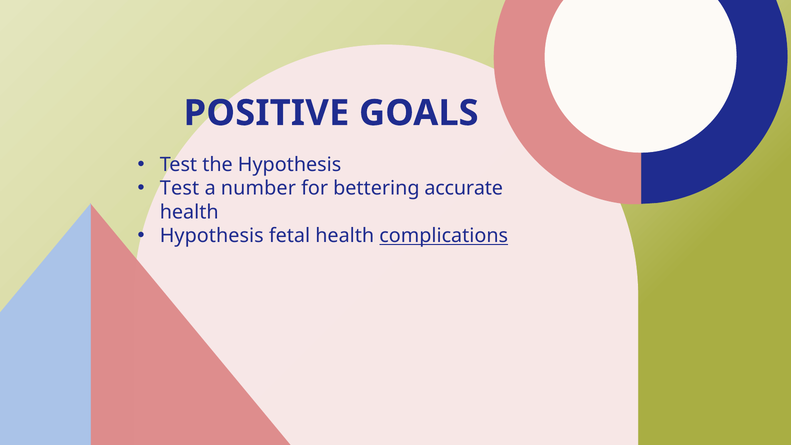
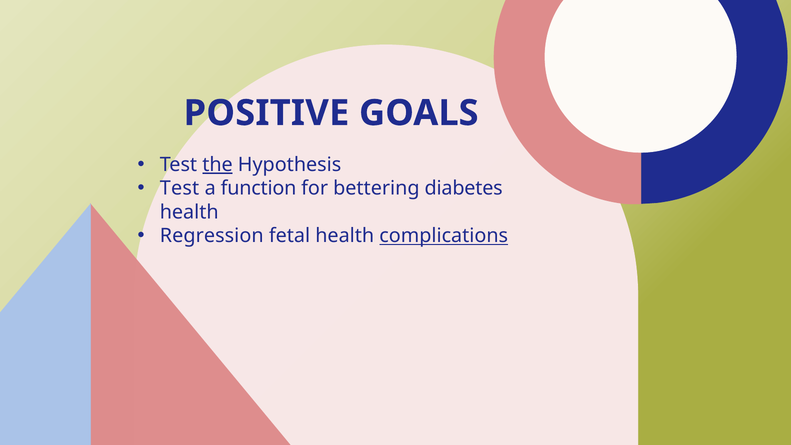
the underline: none -> present
number: number -> function
accurate: accurate -> diabetes
Hypothesis at (212, 236): Hypothesis -> Regression
